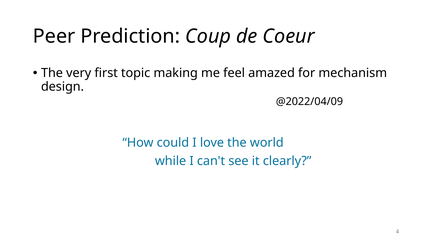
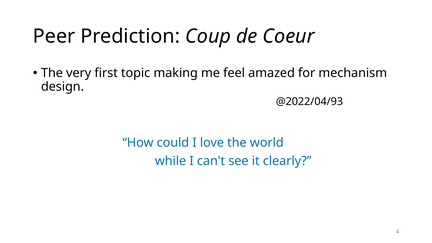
@2022/04/09: @2022/04/09 -> @2022/04/93
